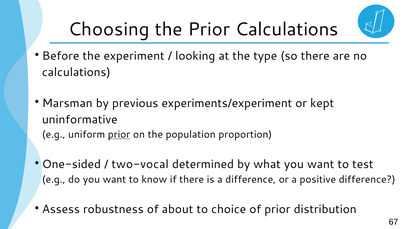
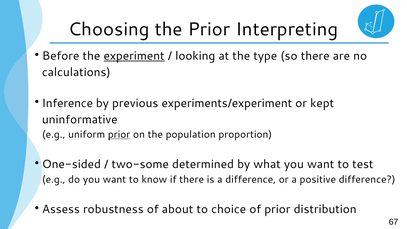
Prior Calculations: Calculations -> Interpreting
experiment underline: none -> present
Marsman: Marsman -> Inference
two-vocal: two-vocal -> two-some
